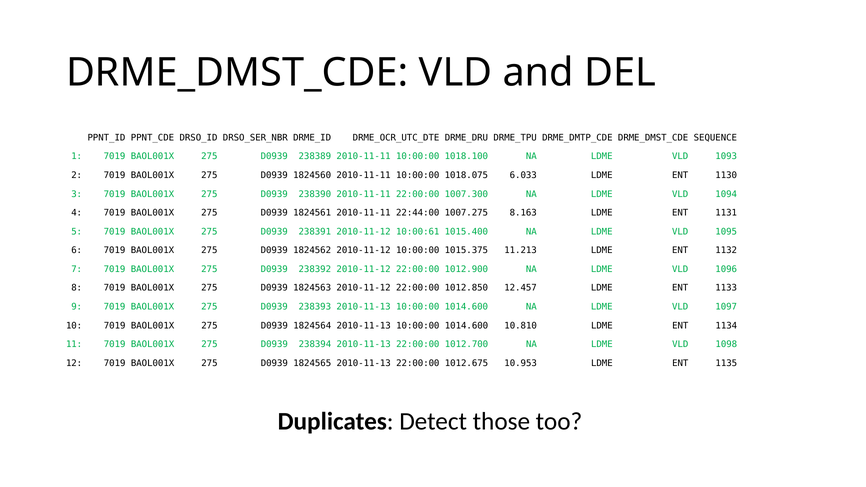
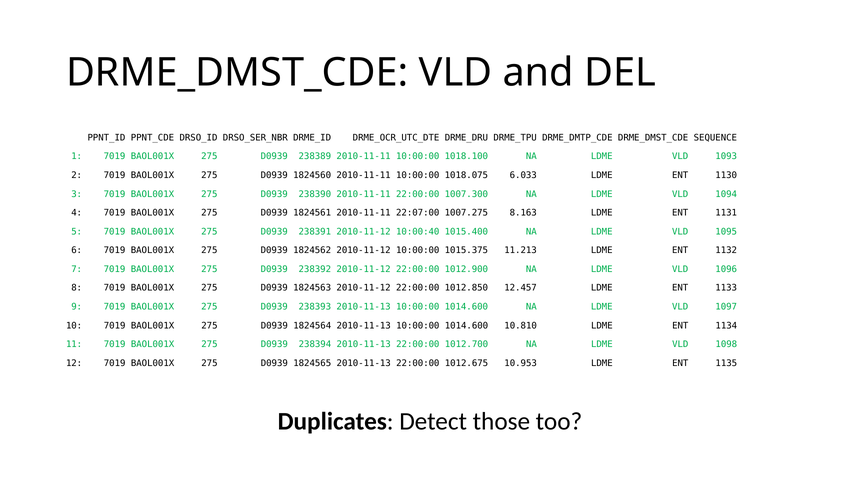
22:44:00: 22:44:00 -> 22:07:00
10:00:61: 10:00:61 -> 10:00:40
